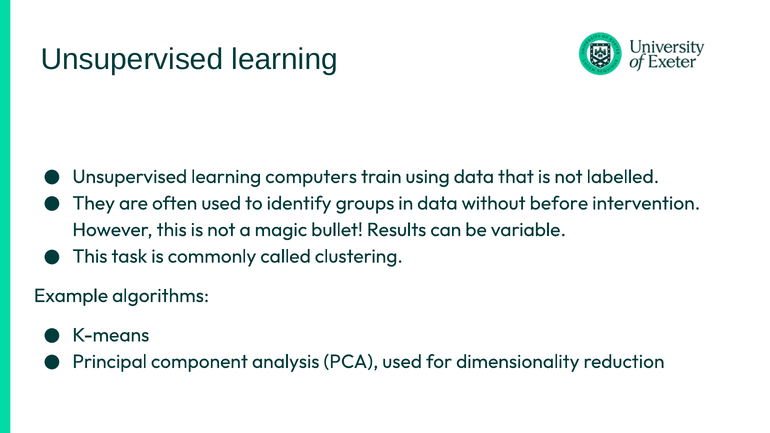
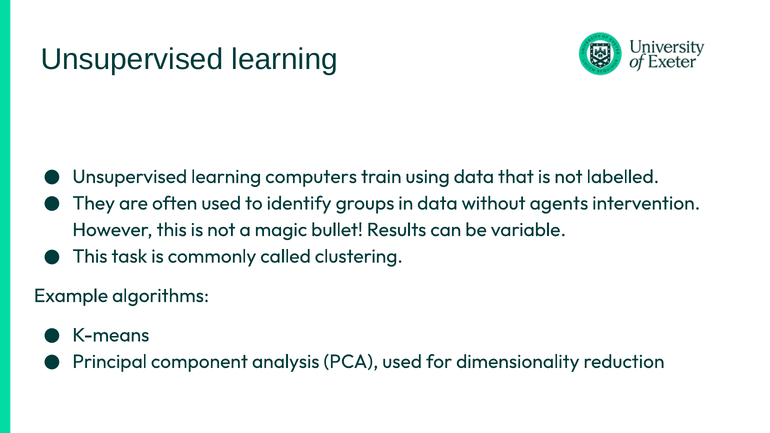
before: before -> agents
